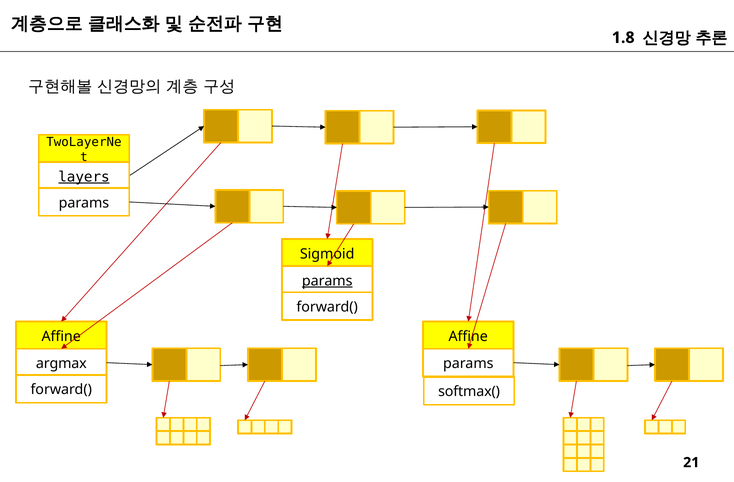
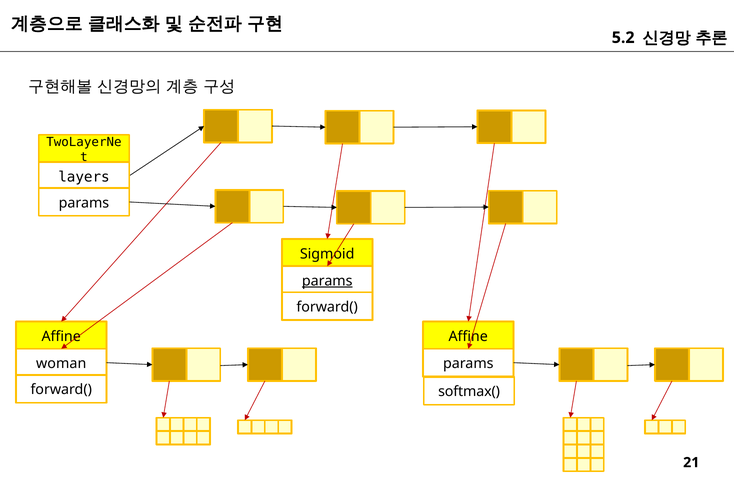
1.8: 1.8 -> 5.2
layers underline: present -> none
argmax: argmax -> woman
